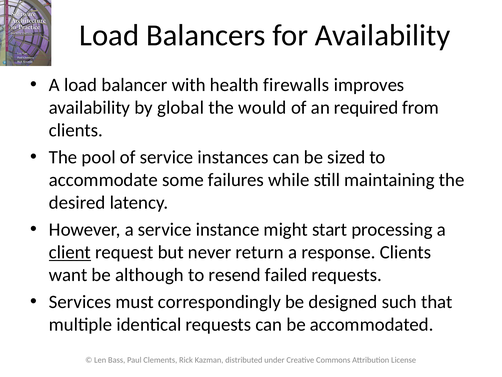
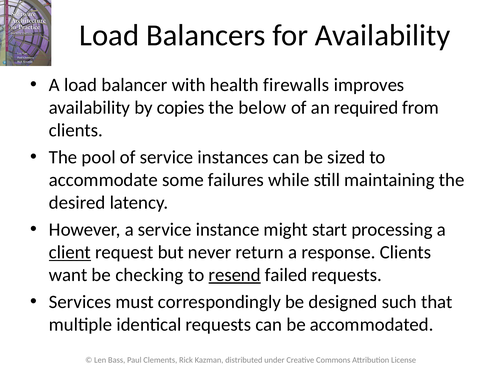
global: global -> copies
would: would -> below
although: although -> checking
resend underline: none -> present
